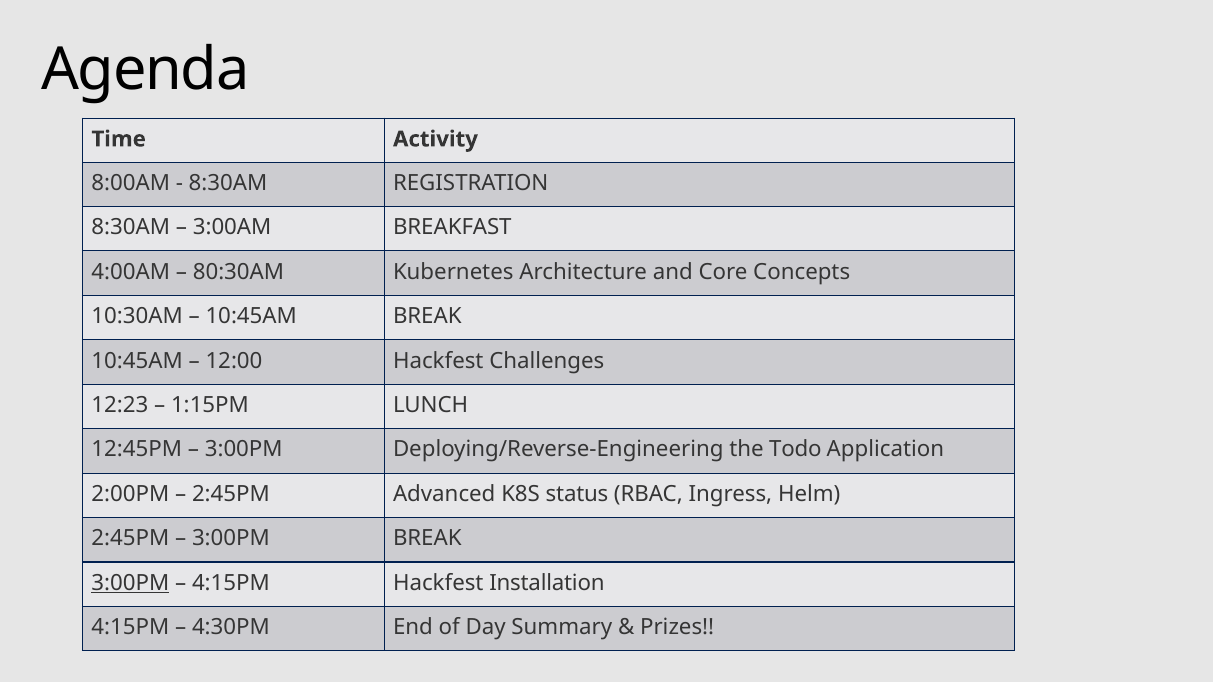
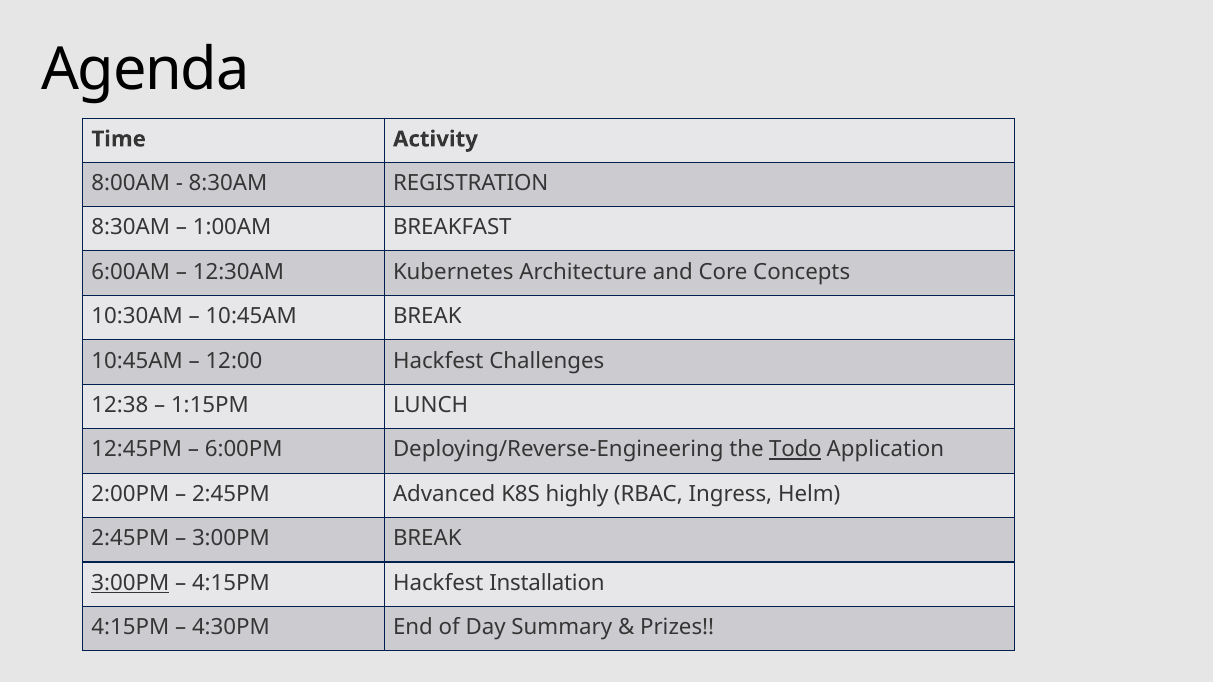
3:00AM: 3:00AM -> 1:00AM
4:00AM: 4:00AM -> 6:00AM
80:30AM: 80:30AM -> 12:30AM
12:23: 12:23 -> 12:38
3:00PM at (244, 450): 3:00PM -> 6:00PM
Todo underline: none -> present
status: status -> highly
